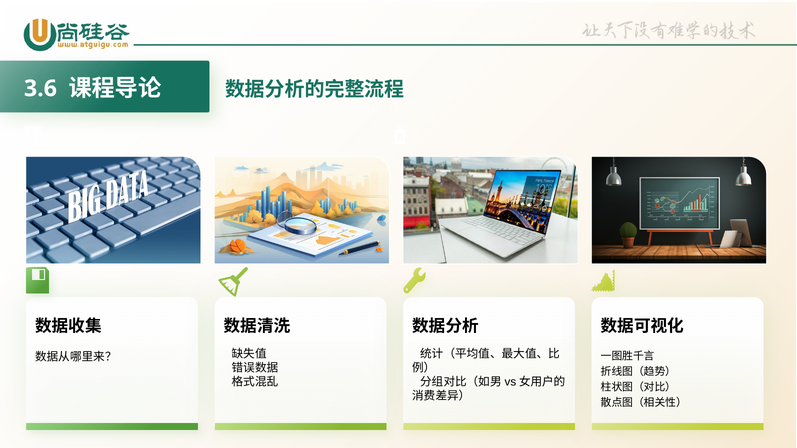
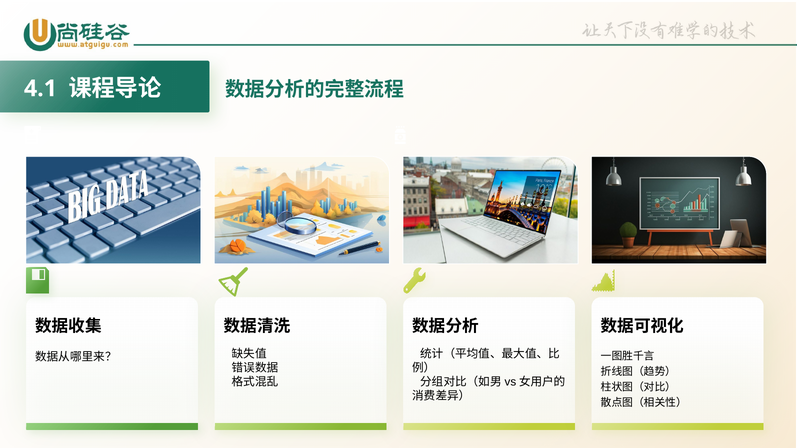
3.6: 3.6 -> 4.1
